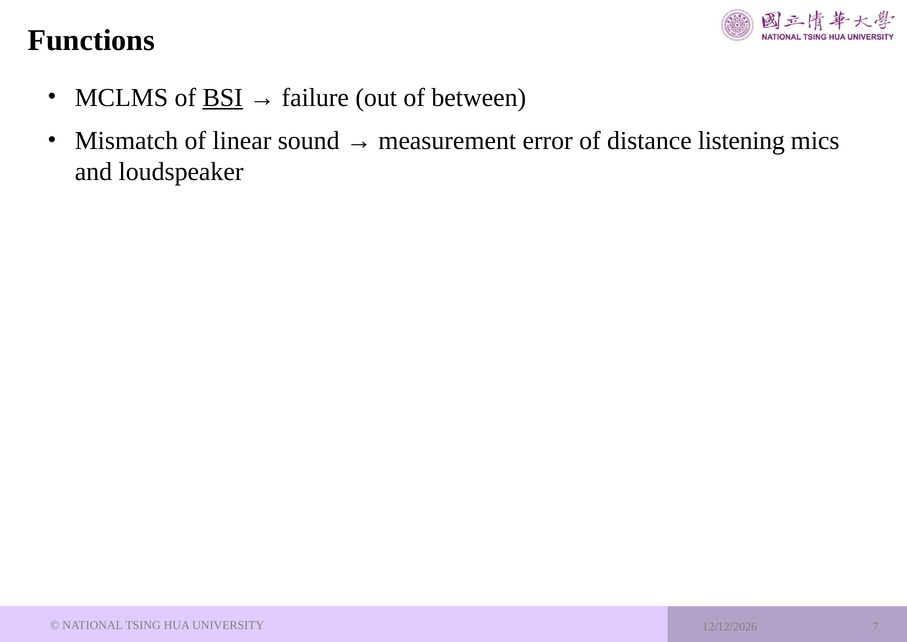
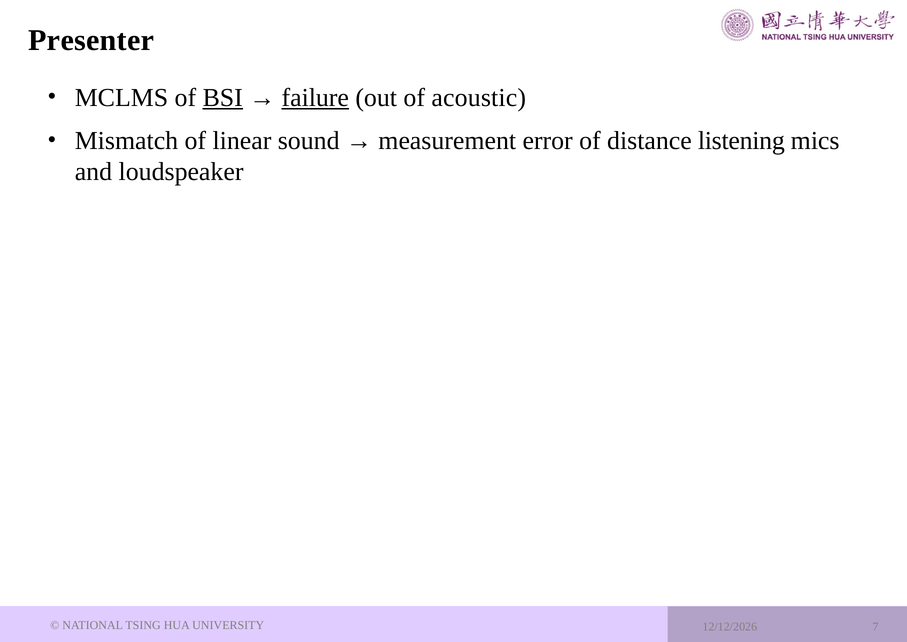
Functions: Functions -> Presenter
failure underline: none -> present
between: between -> acoustic
